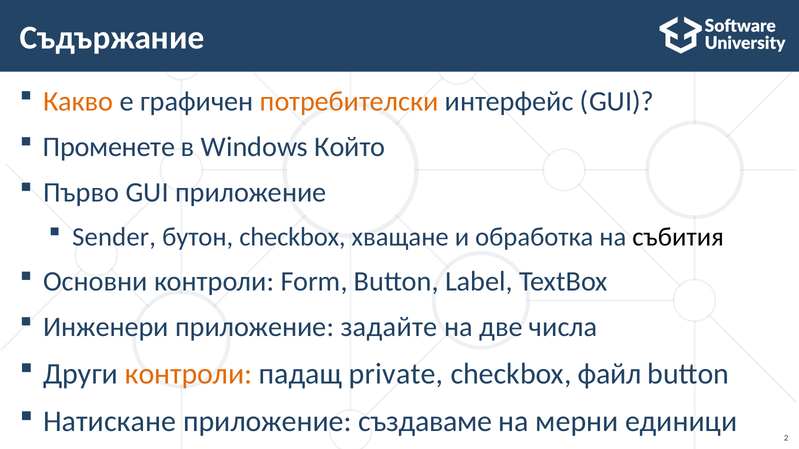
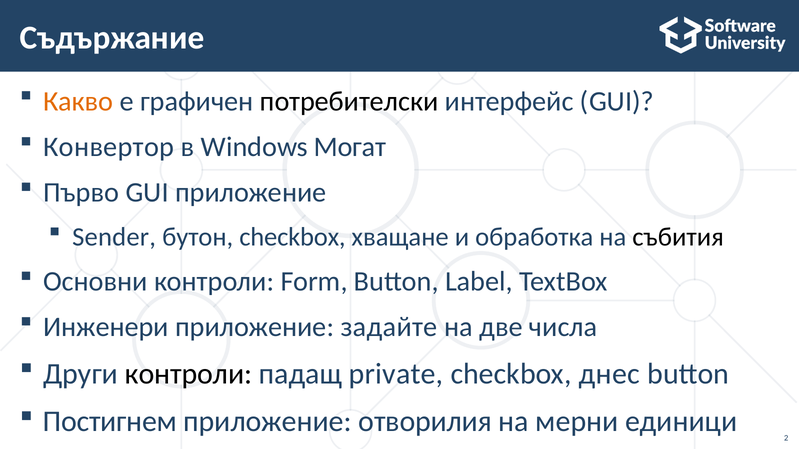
потребителски colour: orange -> black
Променете: Променете -> Конвертор
Който: Който -> Могат
контроли at (189, 374) colour: orange -> black
файл: файл -> днес
Натискане: Натискане -> Постигнем
създаваме: създаваме -> отворилия
